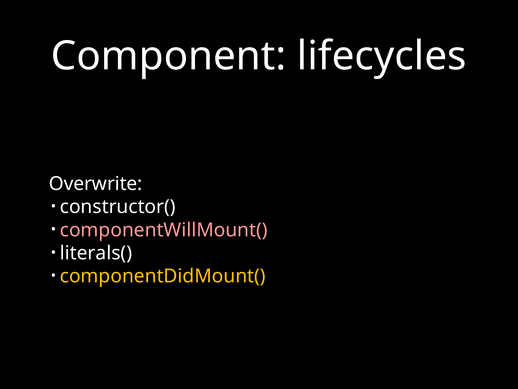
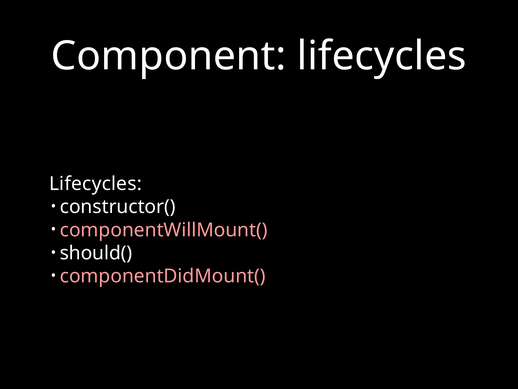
Overwrite at (96, 184): Overwrite -> Lifecycles
literals(: literals( -> should(
componentDidMount( colour: yellow -> pink
